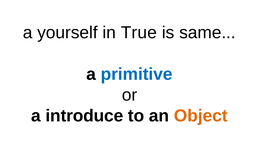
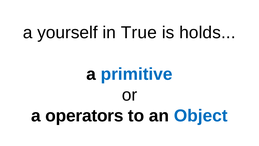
same: same -> holds
introduce: introduce -> operators
Object colour: orange -> blue
